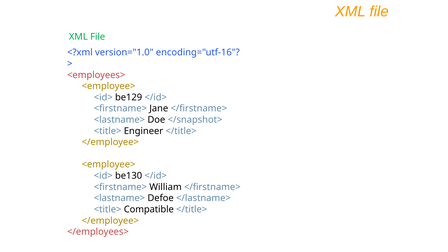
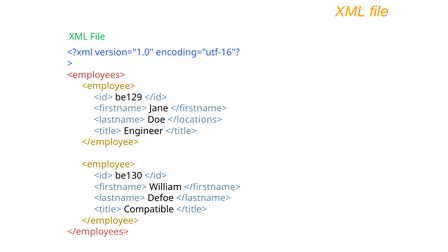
</snapshot>: </snapshot> -> </locations>
